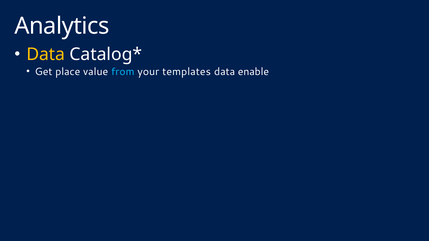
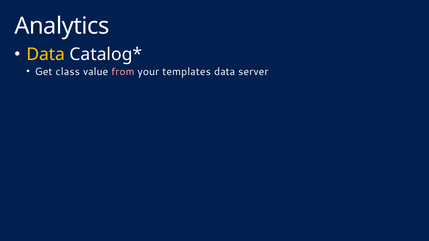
place: place -> class
from colour: light blue -> pink
enable: enable -> server
